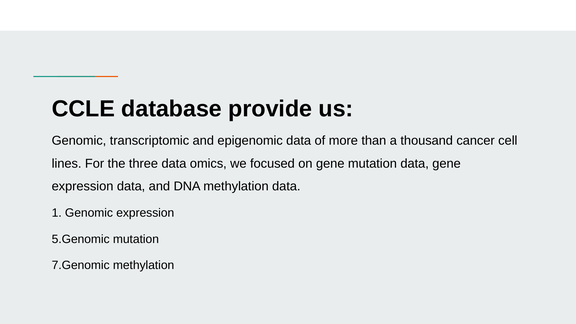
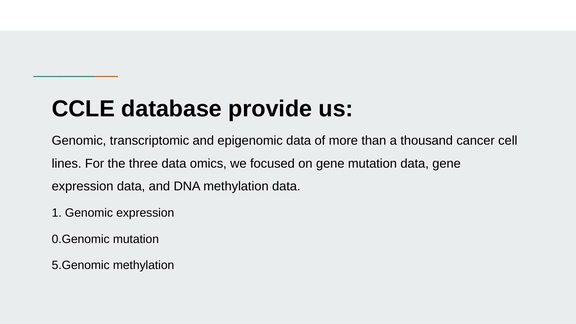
5.Genomic: 5.Genomic -> 0.Genomic
7.Genomic: 7.Genomic -> 5.Genomic
